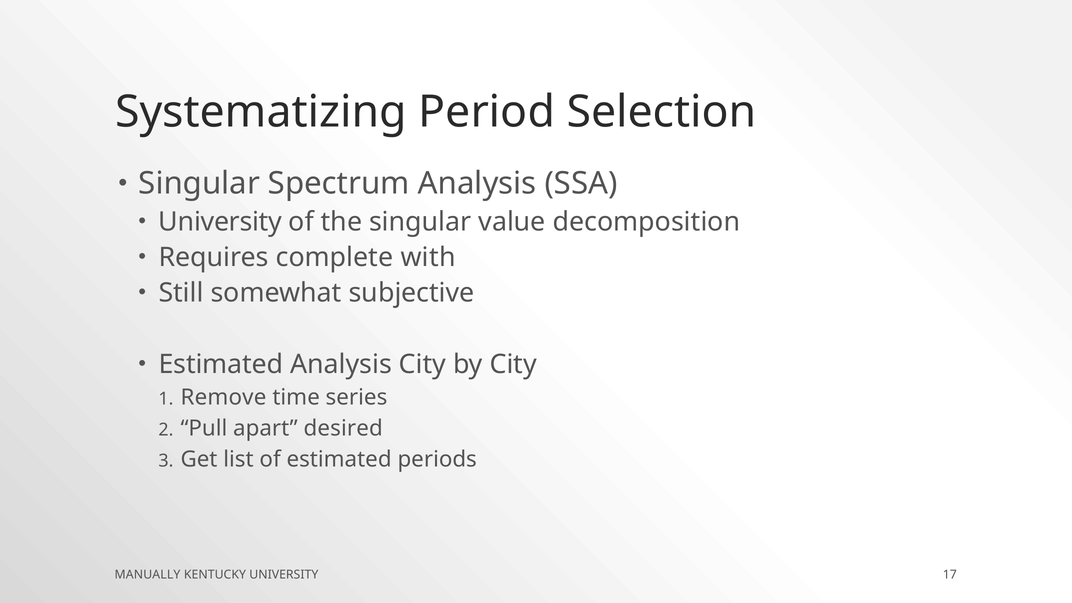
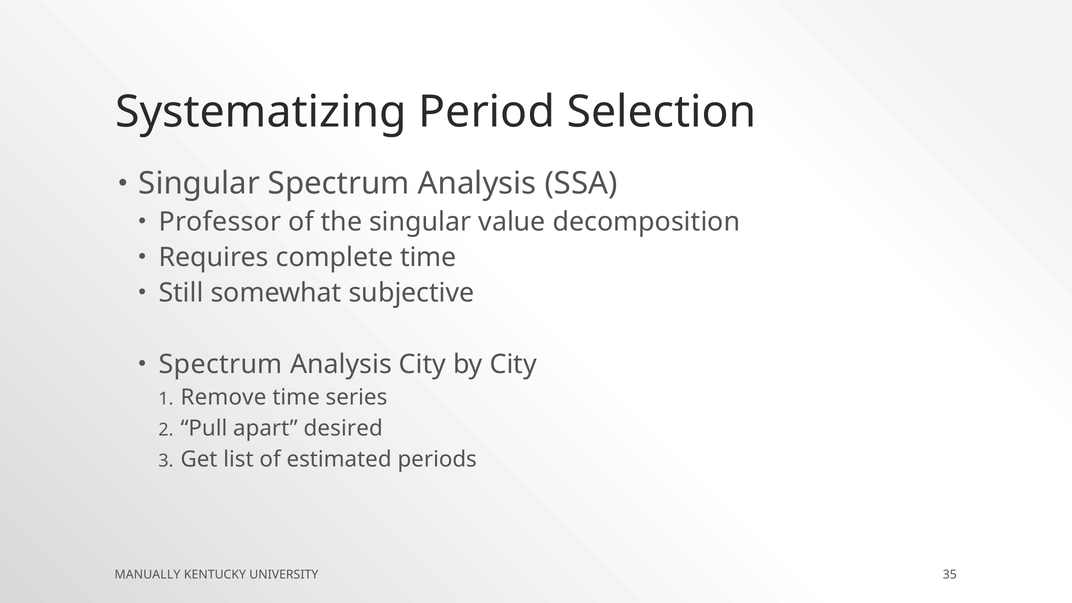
University at (220, 222): University -> Professor
complete with: with -> time
Estimated at (221, 364): Estimated -> Spectrum
17: 17 -> 35
